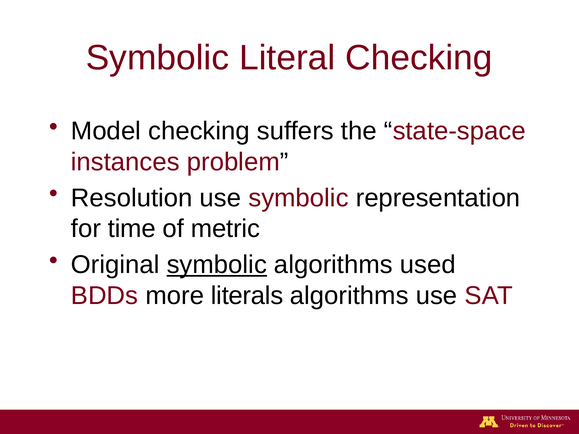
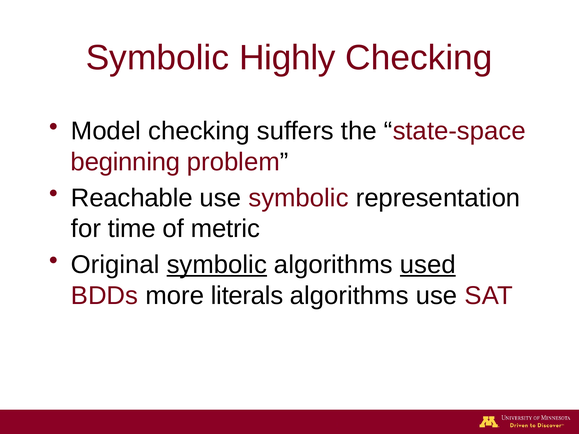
Literal: Literal -> Highly
instances: instances -> beginning
Resolution: Resolution -> Reachable
used underline: none -> present
